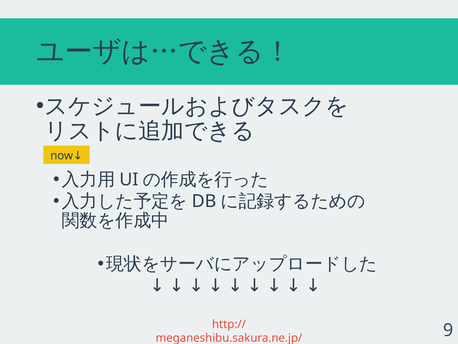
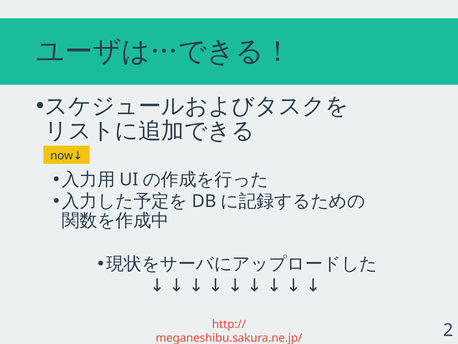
9: 9 -> 2
